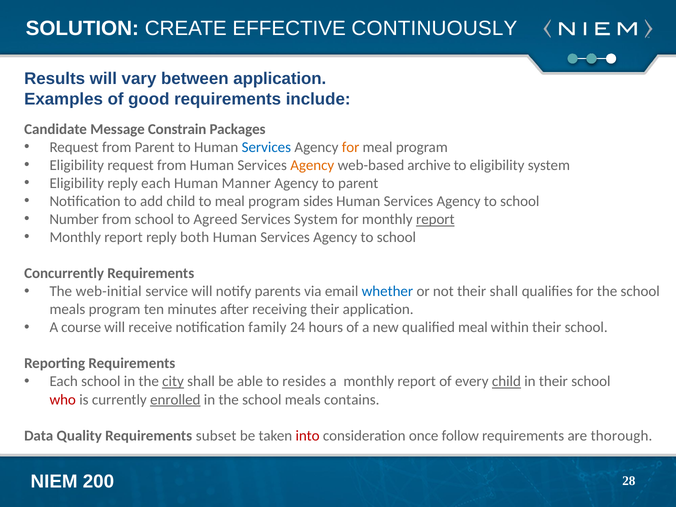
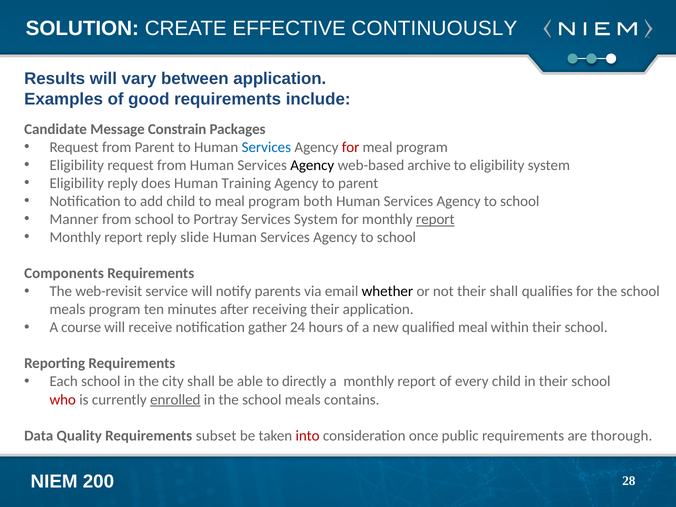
for at (351, 147) colour: orange -> red
Agency at (312, 165) colour: orange -> black
reply each: each -> does
Manner: Manner -> Training
sides: sides -> both
Number: Number -> Manner
Agreed: Agreed -> Portray
both: both -> slide
Concurrently: Concurrently -> Components
web-initial: web-initial -> web-revisit
whether colour: blue -> black
family: family -> gather
city underline: present -> none
resides: resides -> directly
child at (506, 382) underline: present -> none
follow: follow -> public
